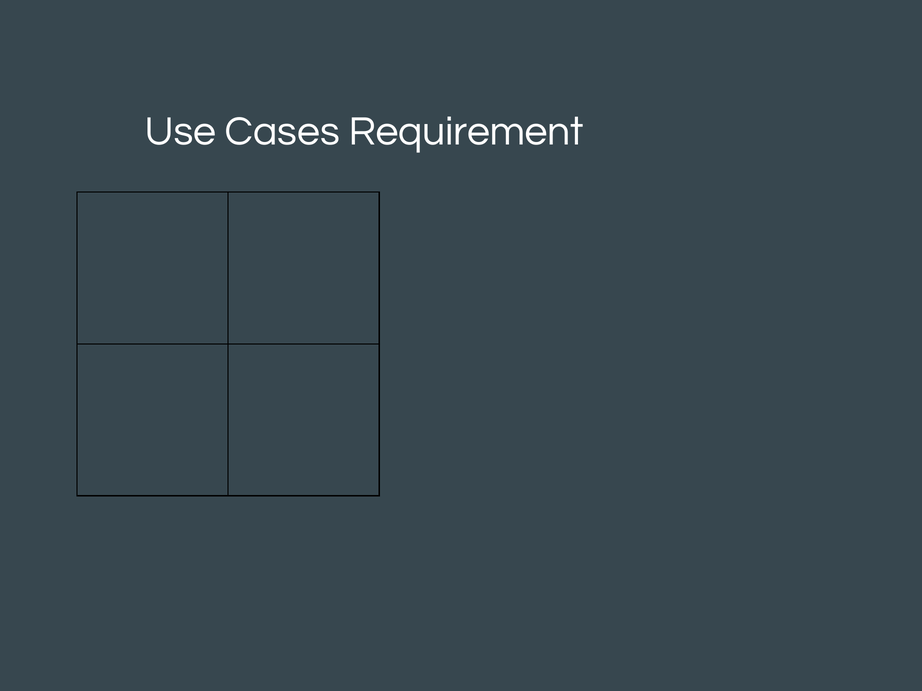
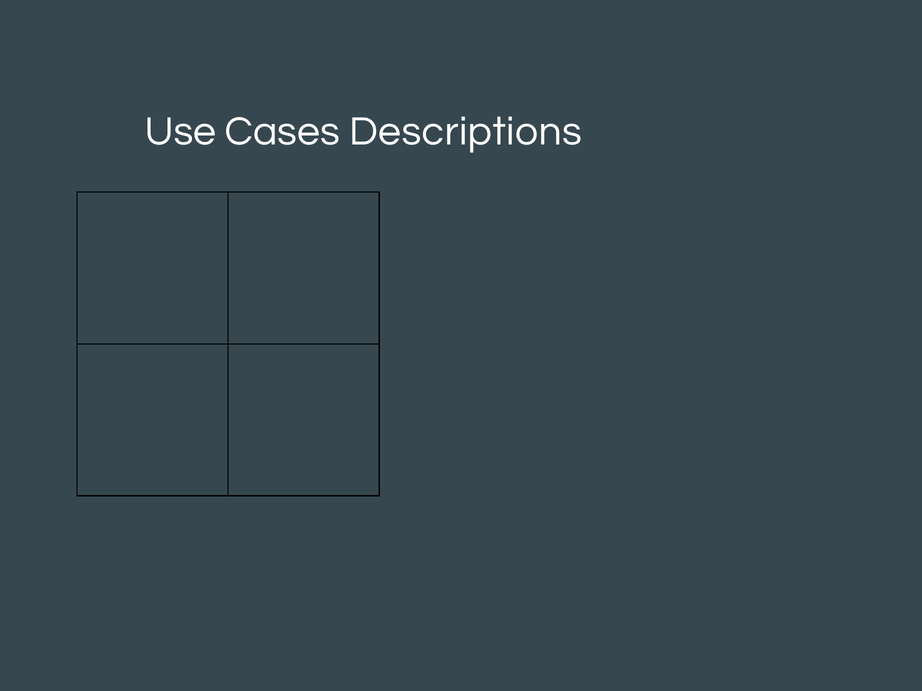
Requirement: Requirement -> Descriptions
